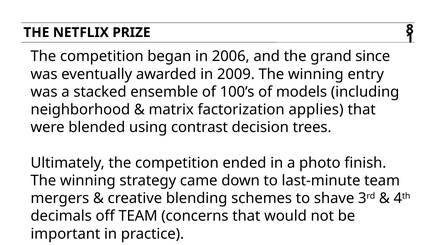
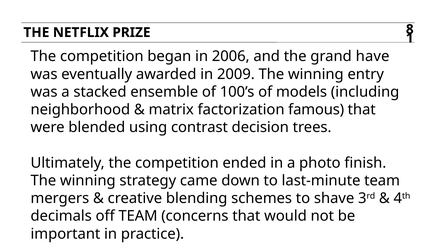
since: since -> have
applies: applies -> famous
